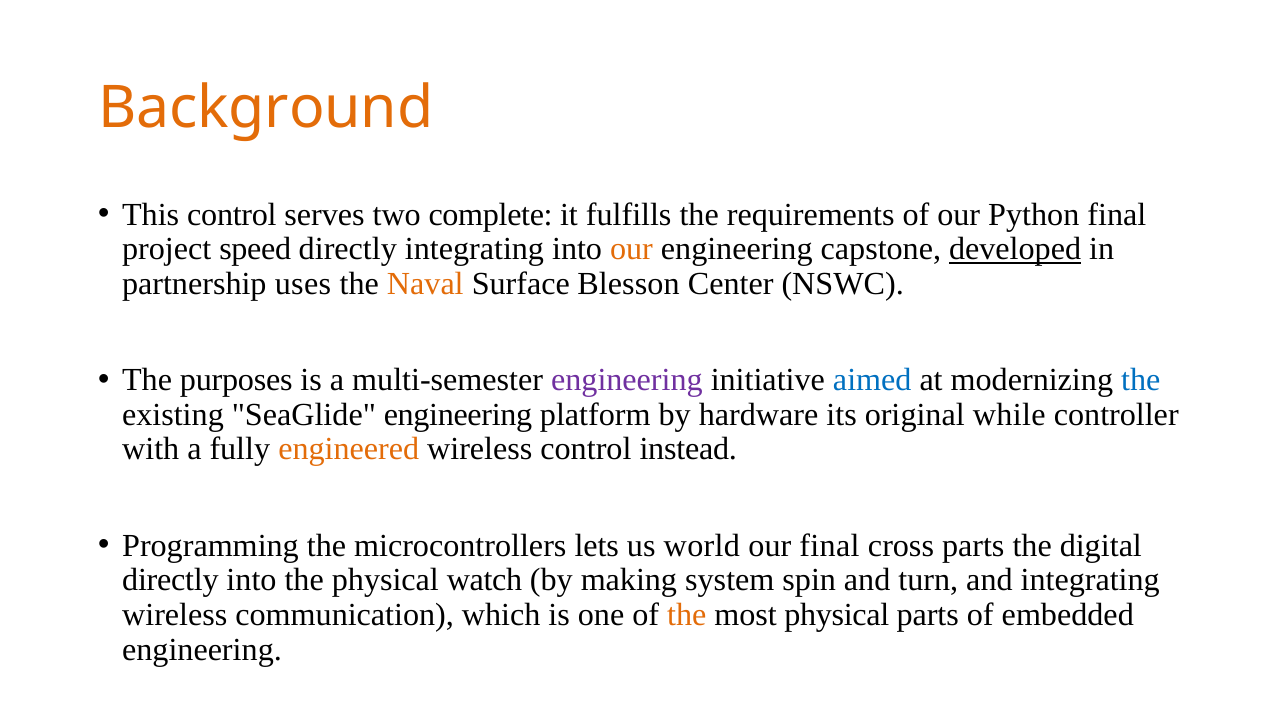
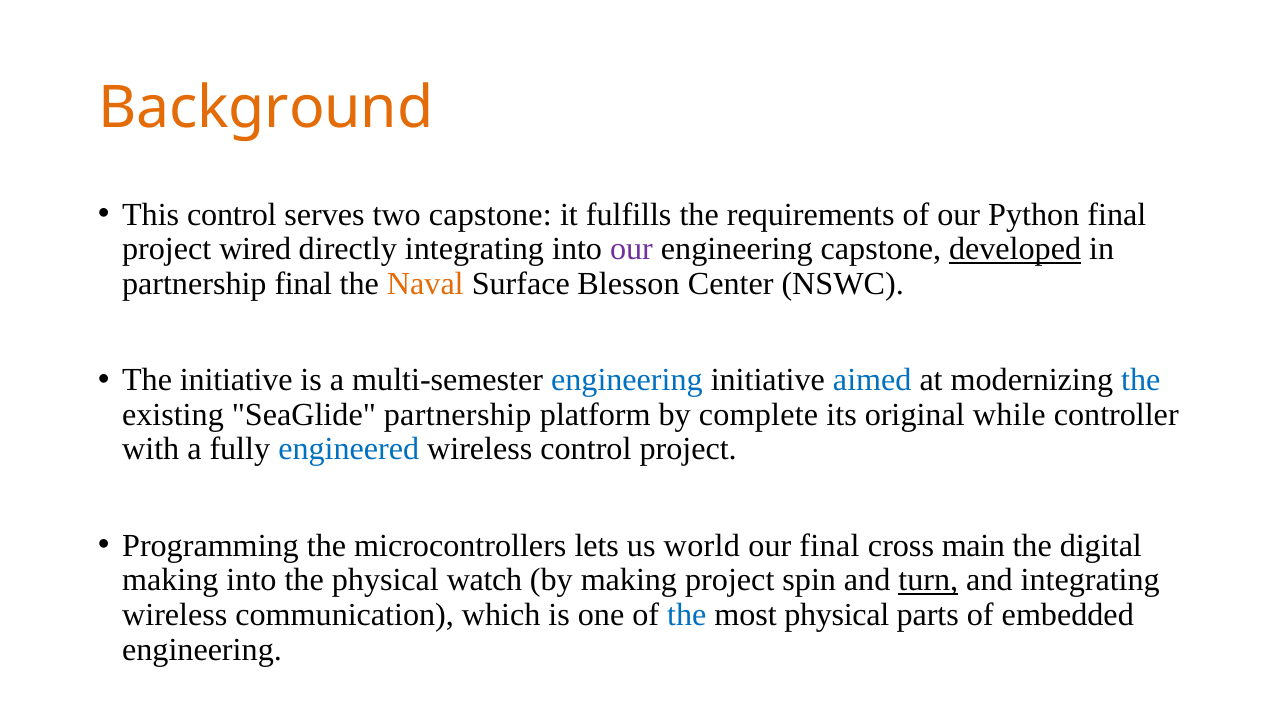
two complete: complete -> capstone
speed: speed -> wired
our at (631, 249) colour: orange -> purple
partnership uses: uses -> final
The purposes: purposes -> initiative
engineering at (627, 380) colour: purple -> blue
SeaGlide engineering: engineering -> partnership
hardware: hardware -> complete
engineered colour: orange -> blue
control instead: instead -> project
cross parts: parts -> main
directly at (170, 581): directly -> making
making system: system -> project
turn underline: none -> present
the at (687, 615) colour: orange -> blue
